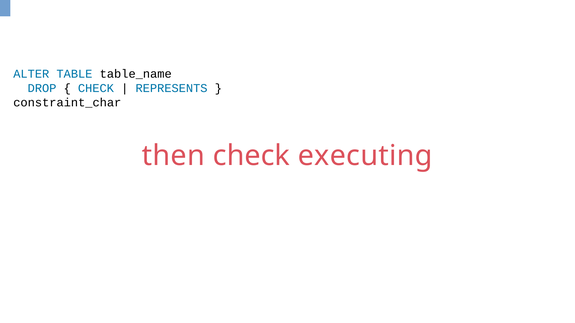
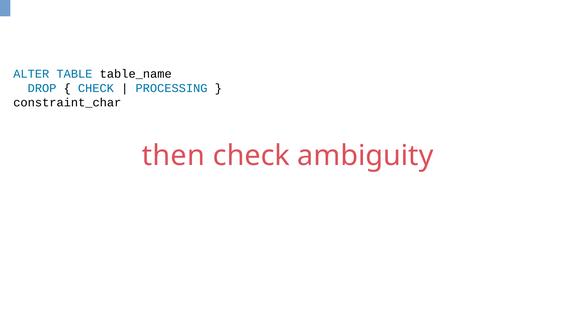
REPRESENTS: REPRESENTS -> PROCESSING
executing: executing -> ambiguity
